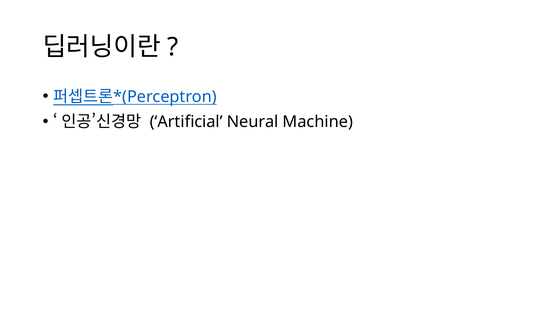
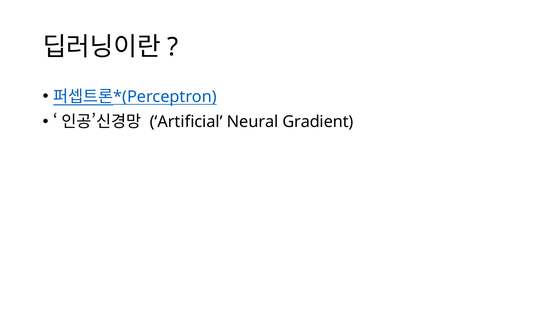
Machine: Machine -> Gradient
